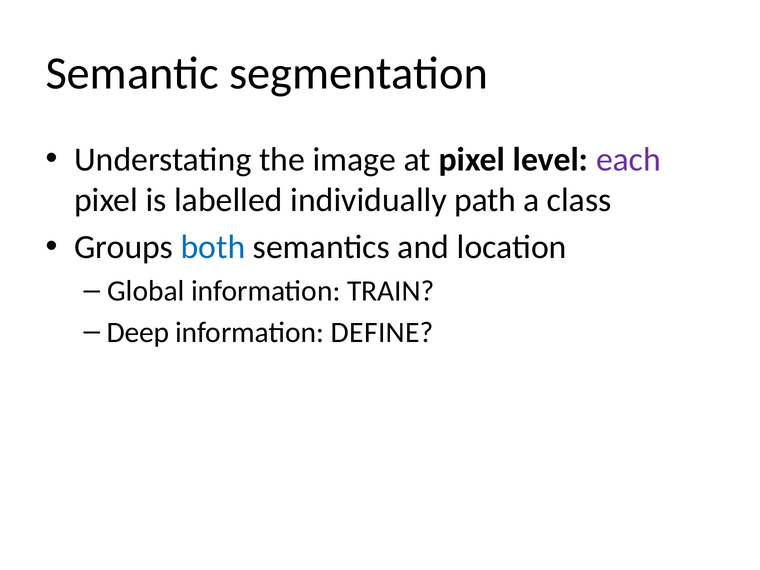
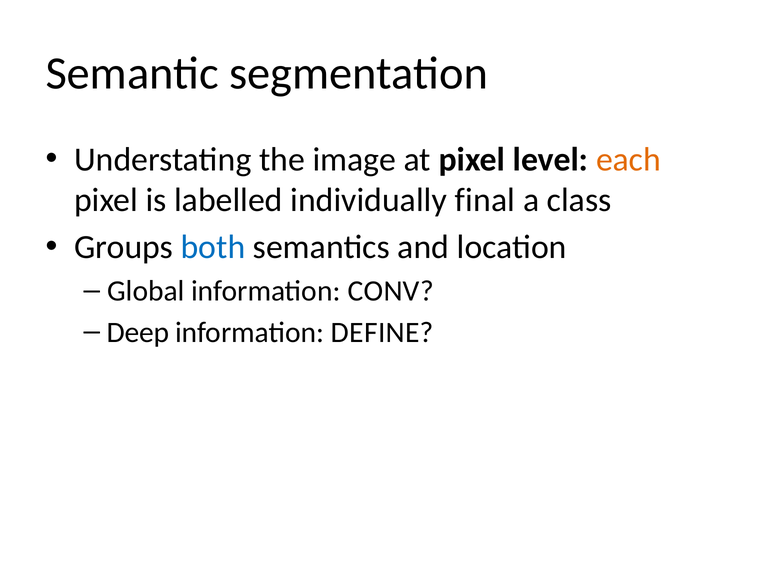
each colour: purple -> orange
path: path -> final
TRAIN: TRAIN -> CONV
